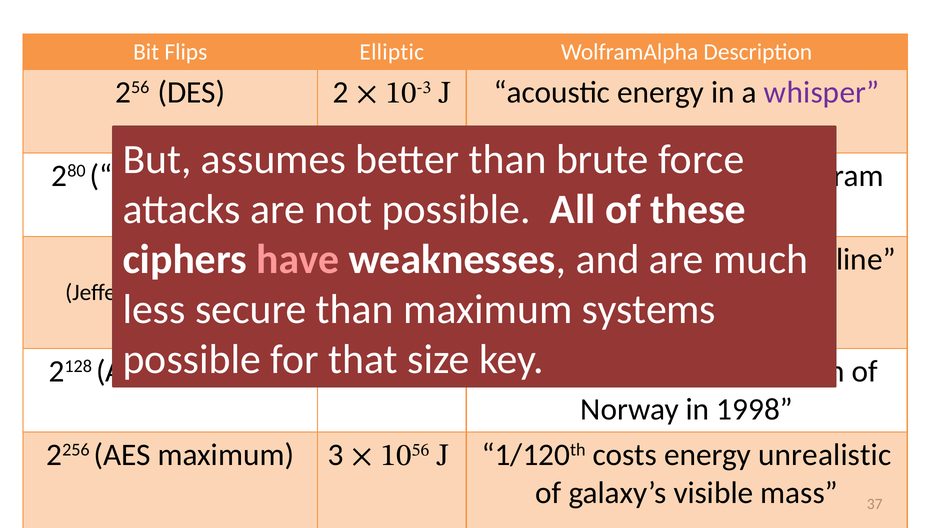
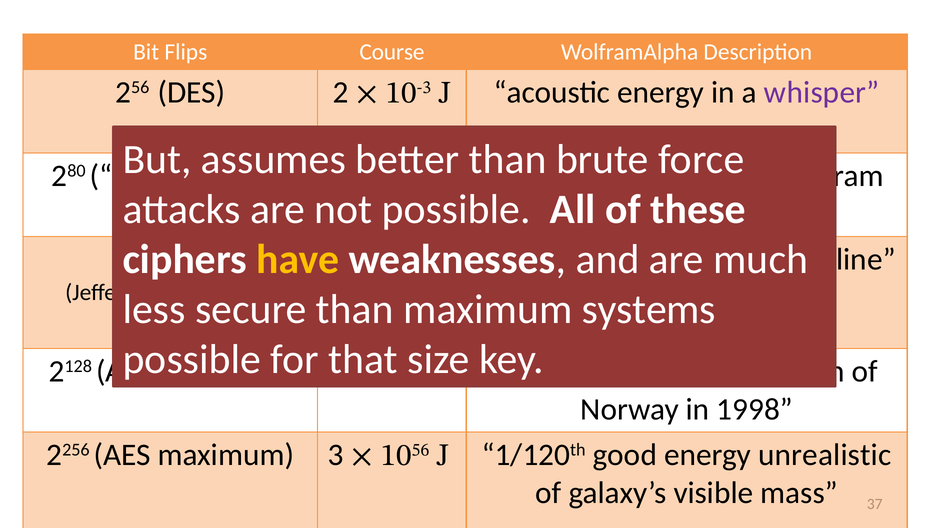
Elliptic: Elliptic -> Course
have colour: pink -> yellow
costs: costs -> good
